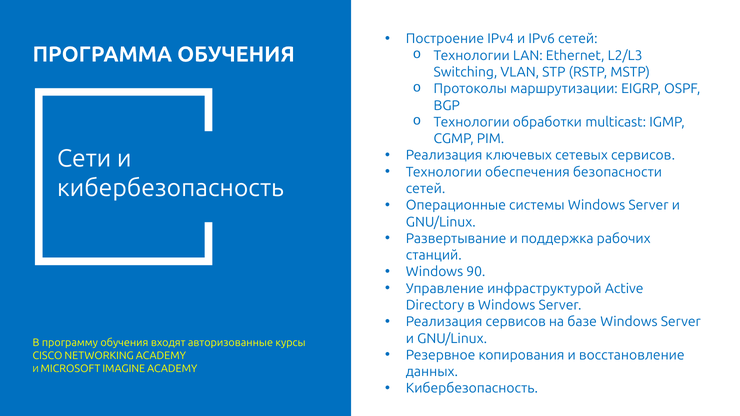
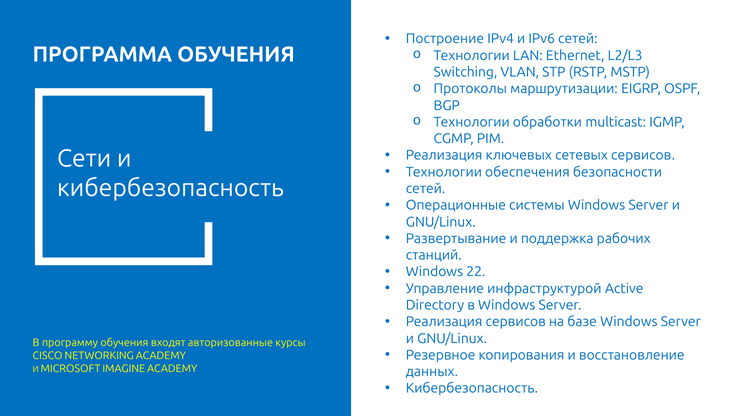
90: 90 -> 22
